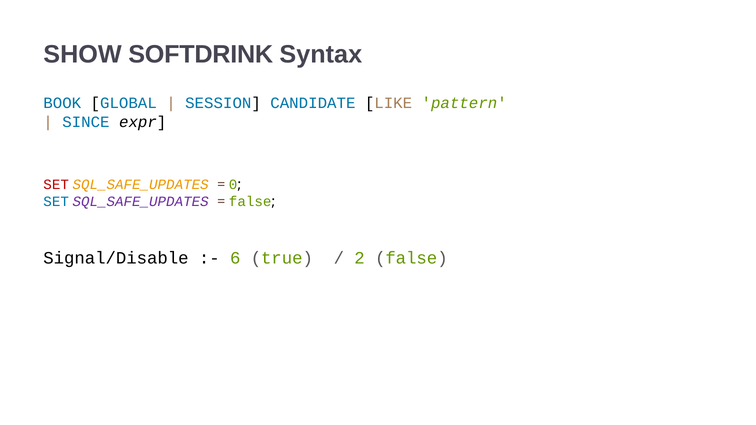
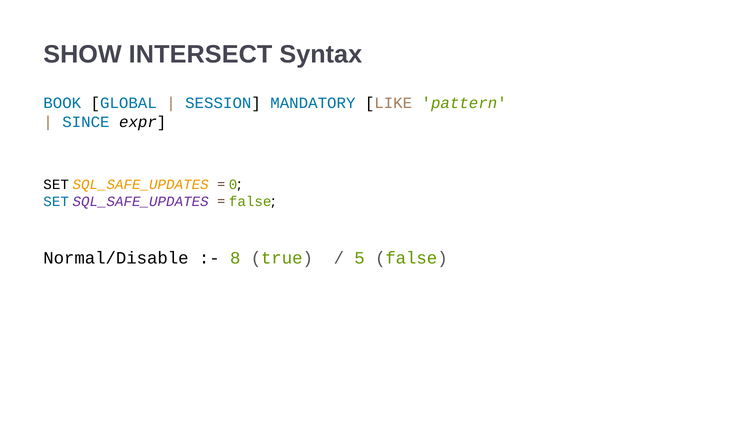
SOFTDRINK: SOFTDRINK -> INTERSECT
CANDIDATE: CANDIDATE -> MANDATORY
SET at (56, 185) colour: red -> black
Signal/Disable: Signal/Disable -> Normal/Disable
6: 6 -> 8
2: 2 -> 5
